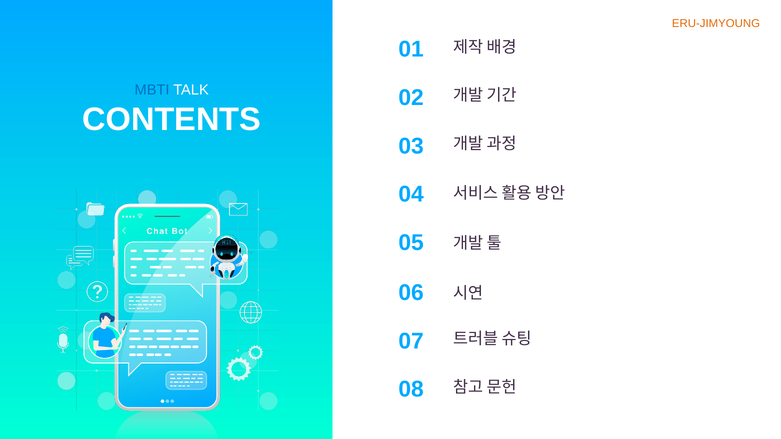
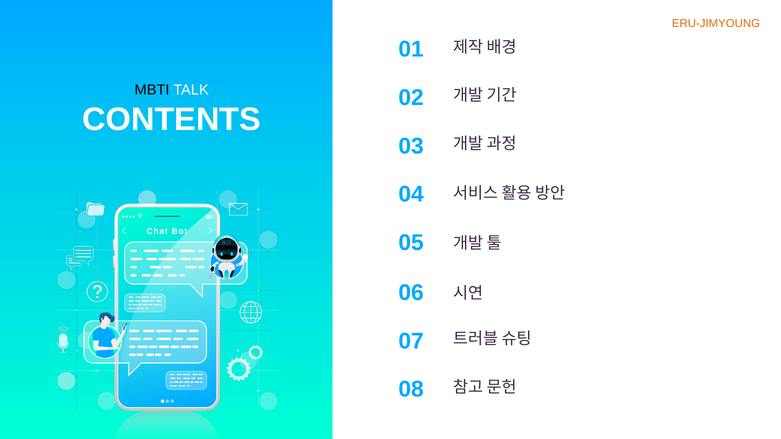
MBTI colour: blue -> black
